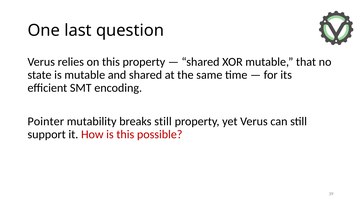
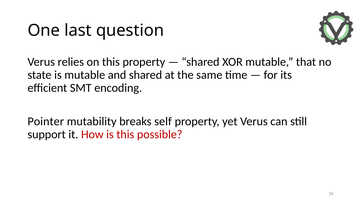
breaks still: still -> self
